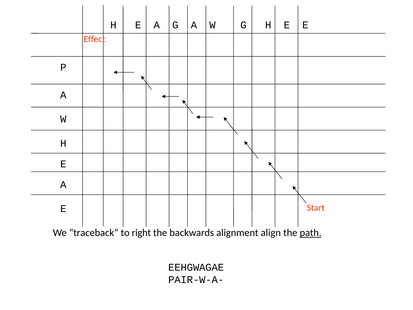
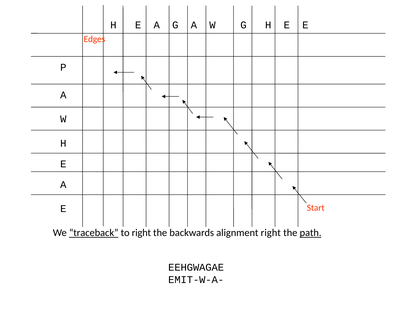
Effect: Effect -> Edges
traceback underline: none -> present
alignment align: align -> right
PAIR-W-A-: PAIR-W-A- -> EMIT-W-A-
